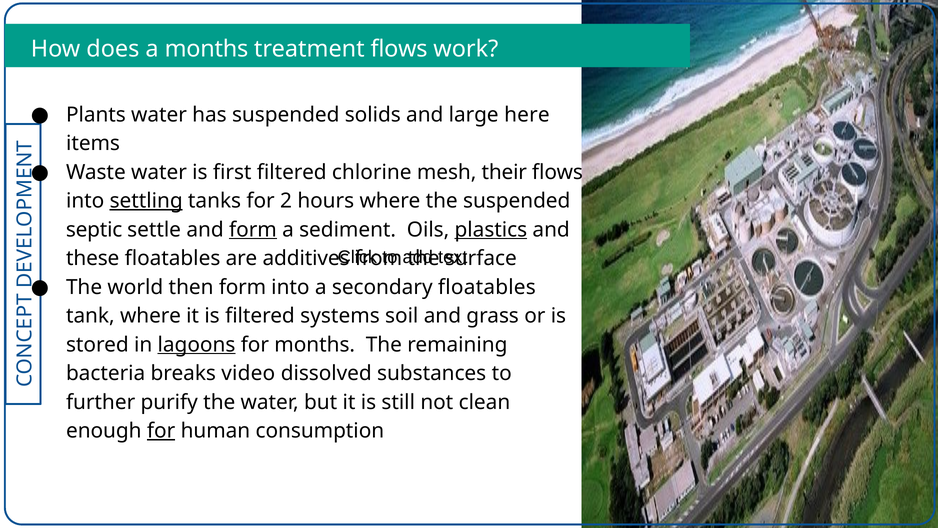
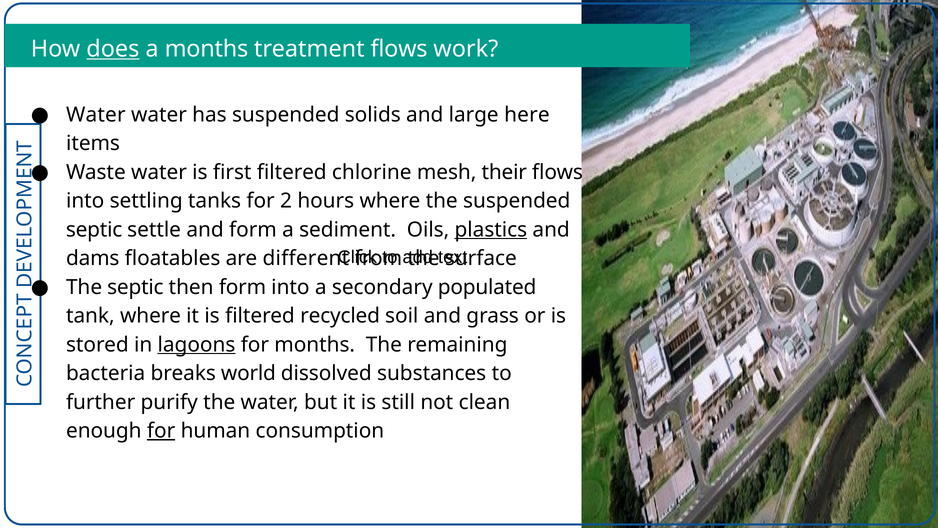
does underline: none -> present
Plants at (96, 115): Plants -> Water
settling underline: present -> none
form at (253, 229) underline: present -> none
these: these -> dams
additives: additives -> different
The world: world -> septic
secondary floatables: floatables -> populated
systems: systems -> recycled
video: video -> world
